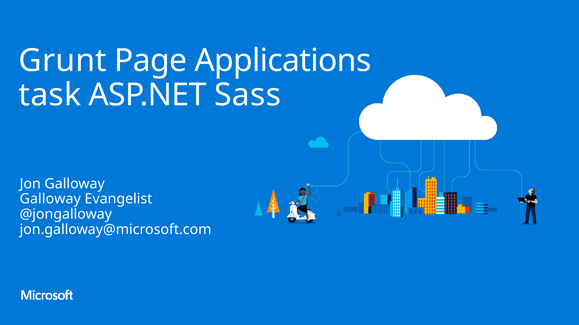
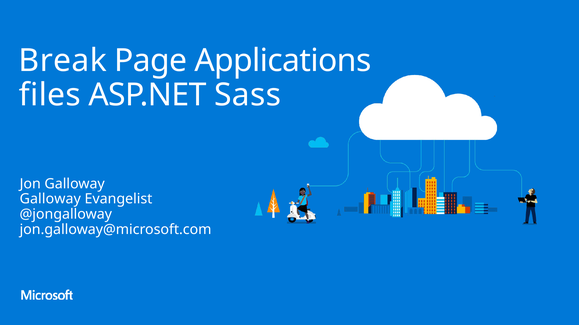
Grunt: Grunt -> Break
task: task -> files
